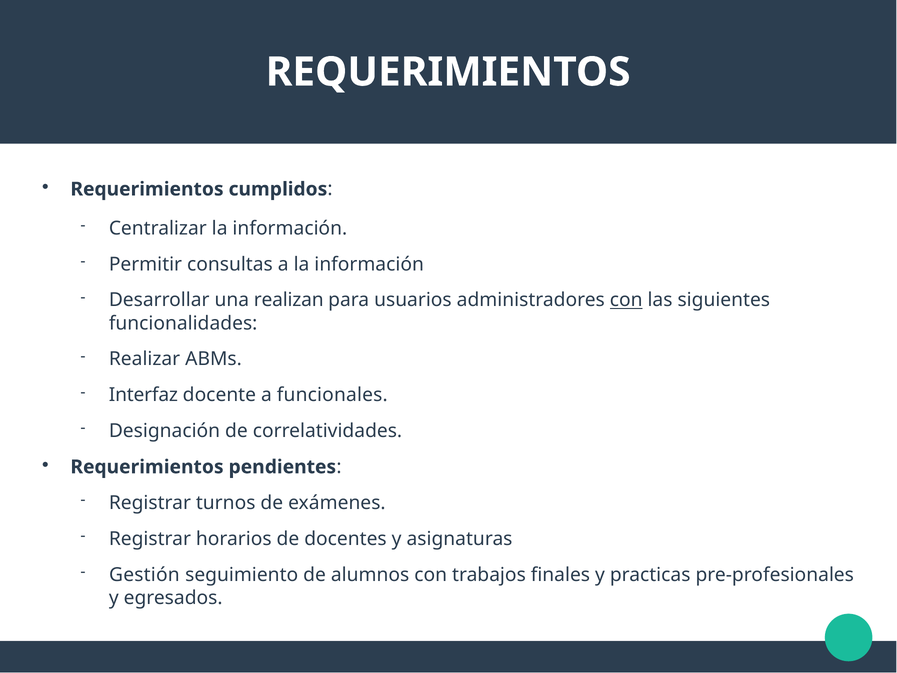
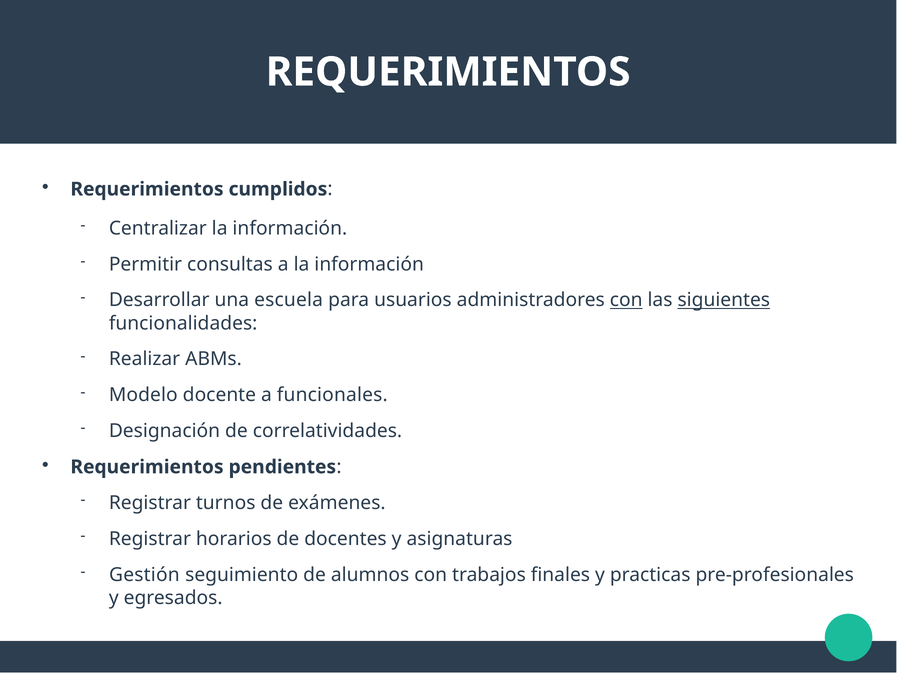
realizan: realizan -> escuela
siguientes underline: none -> present
Interfaz: Interfaz -> Modelo
